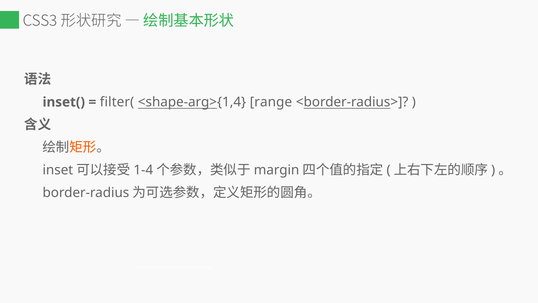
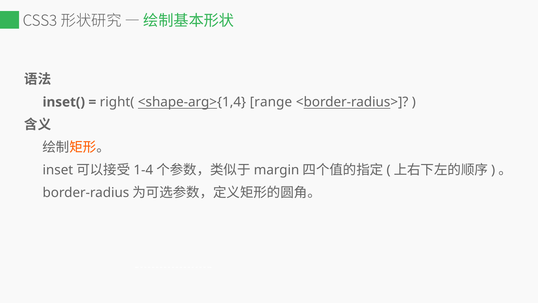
filter(: filter( -> right(
